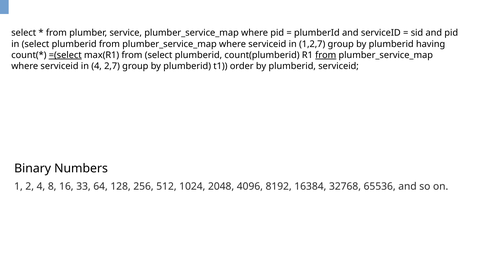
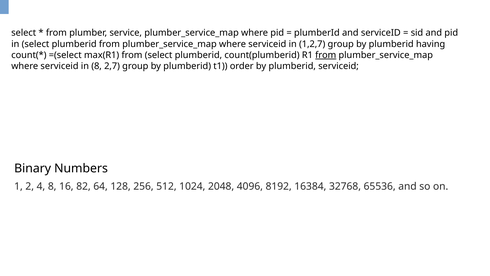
=(select underline: present -> none
in 4: 4 -> 8
33: 33 -> 82
